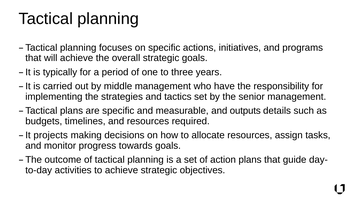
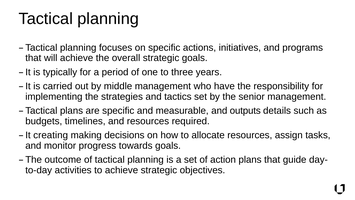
projects: projects -> creating
